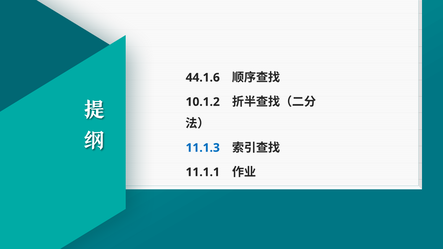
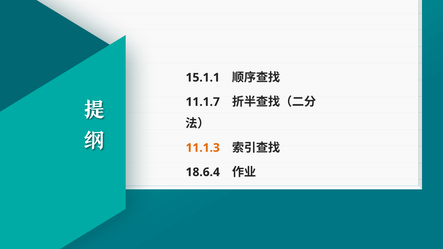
44.1.6: 44.1.6 -> 15.1.1
10.1.2: 10.1.2 -> 11.1.7
11.1.3 colour: blue -> orange
11.1.1: 11.1.1 -> 18.6.4
